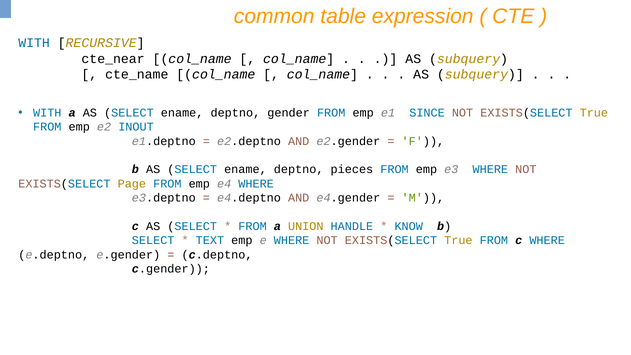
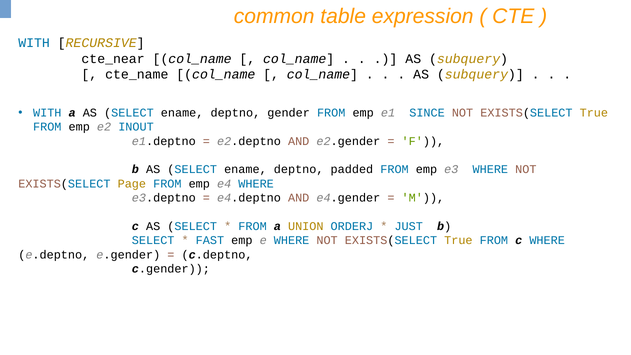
pieces: pieces -> padded
HANDLE: HANDLE -> ORDERJ
KNOW: KNOW -> JUST
TEXT: TEXT -> FAST
